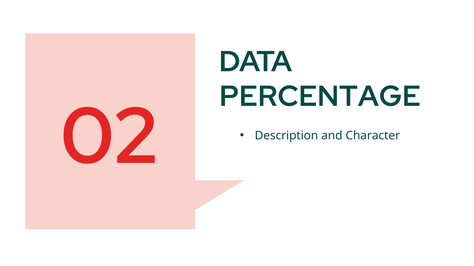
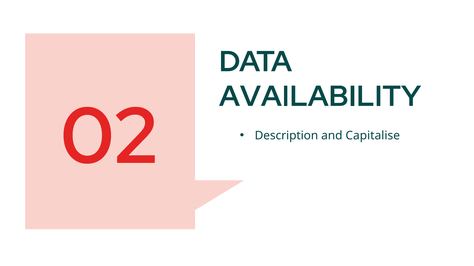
PERCENTAGE: PERCENTAGE -> AVAILABILITY
Character: Character -> Capitalise
